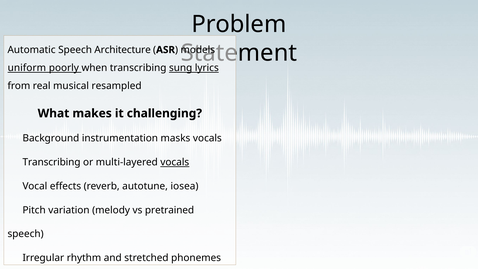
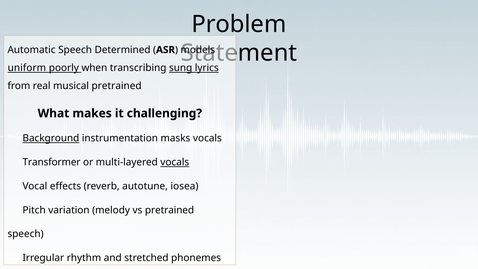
Architecture: Architecture -> Determined
musical resampled: resampled -> pretrained
Background underline: none -> present
Transcribing at (52, 162): Transcribing -> Transformer
